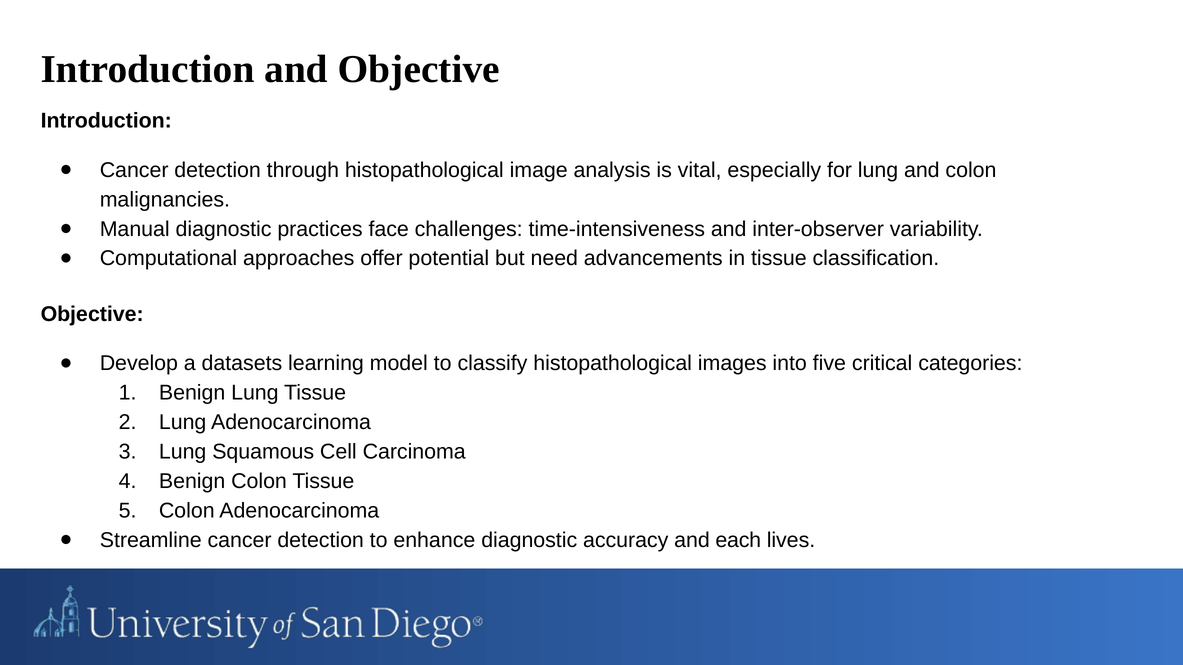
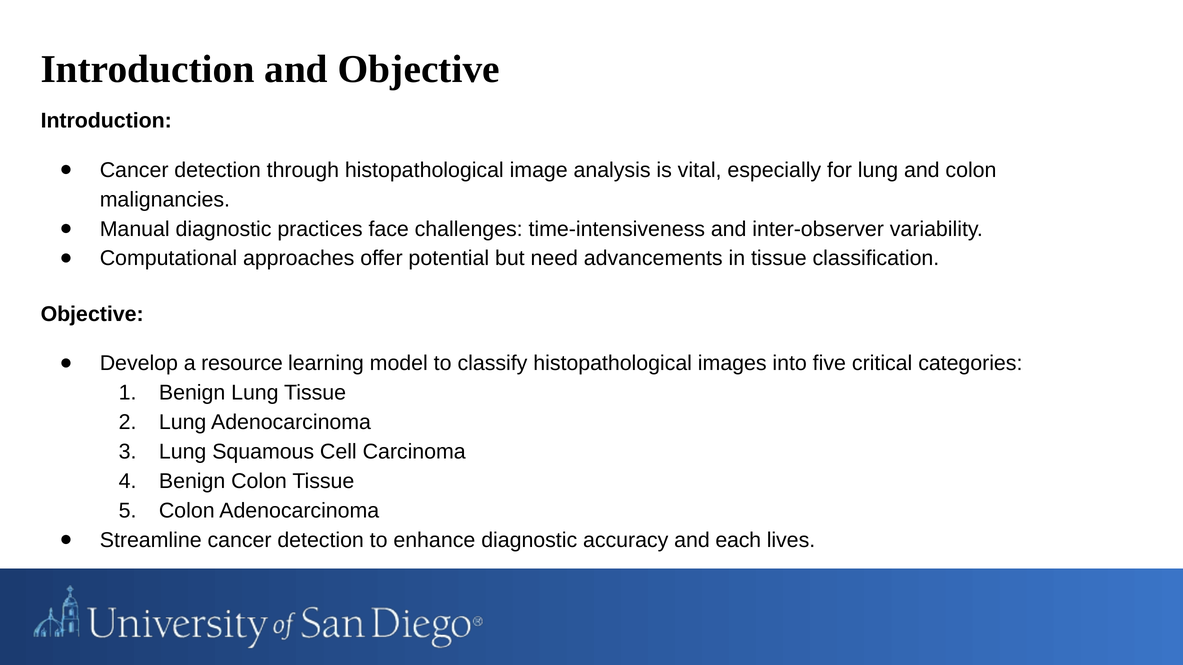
datasets: datasets -> resource
